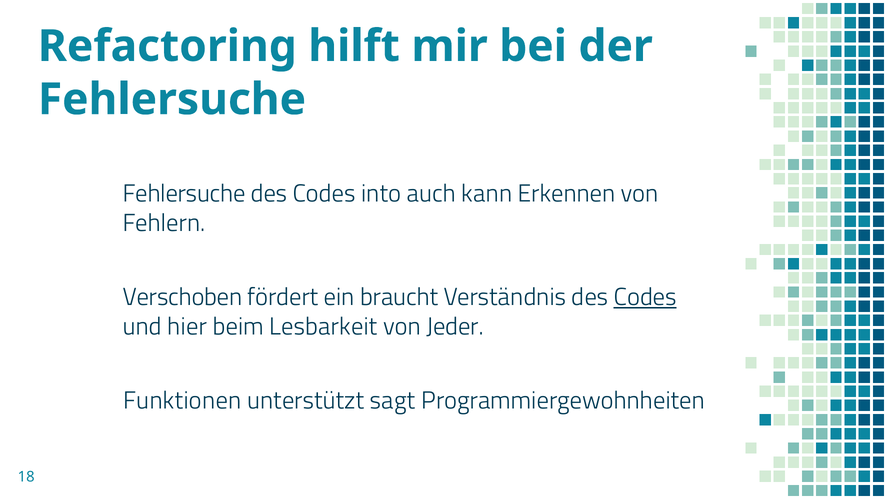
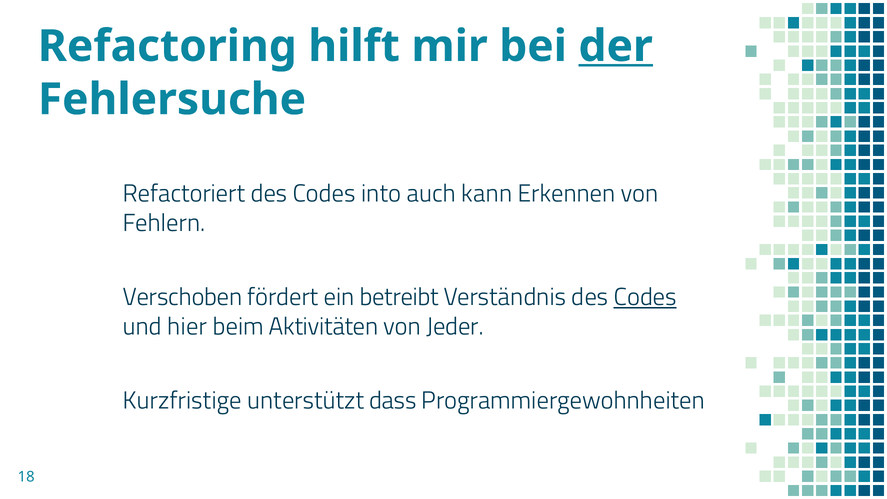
der underline: none -> present
Fehlersuche at (184, 194): Fehlersuche -> Refactoriert
braucht: braucht -> betreibt
Lesbarkeit: Lesbarkeit -> Aktivitäten
Funktionen: Funktionen -> Kurzfristige
sagt: sagt -> dass
